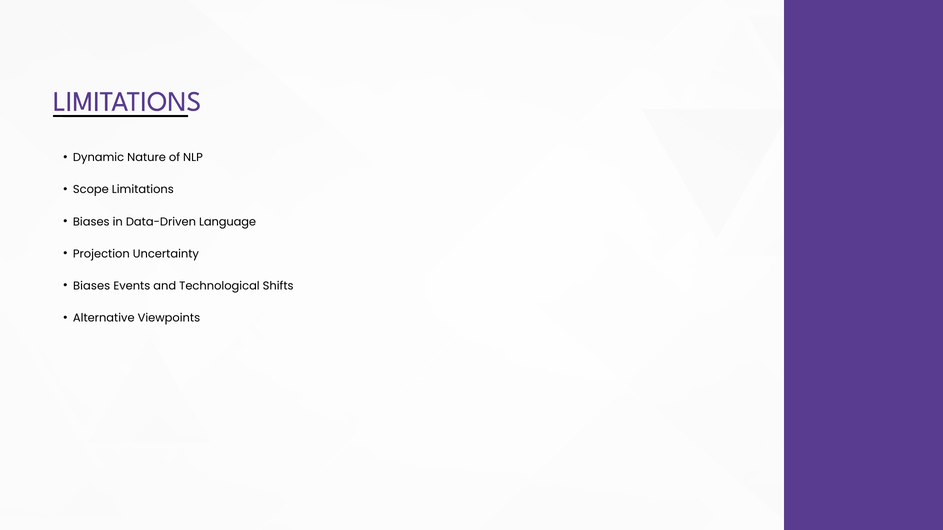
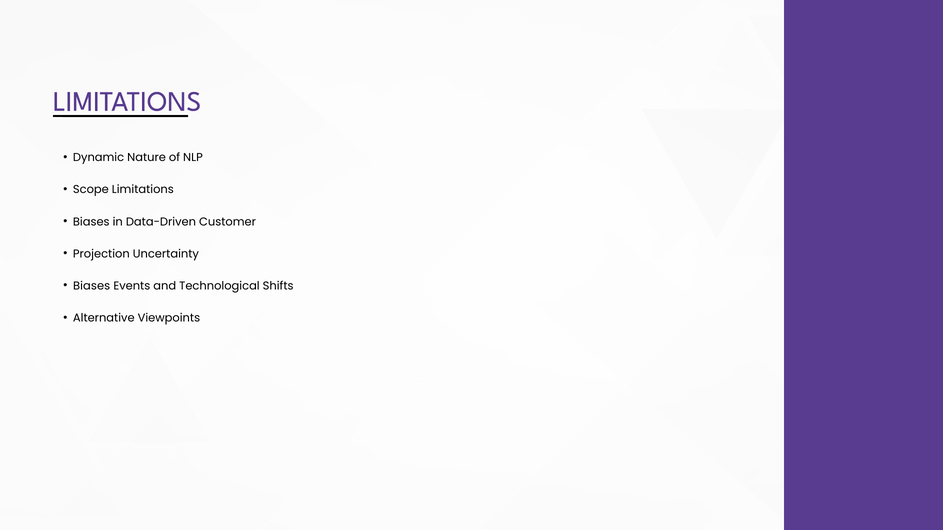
Language: Language -> Customer
